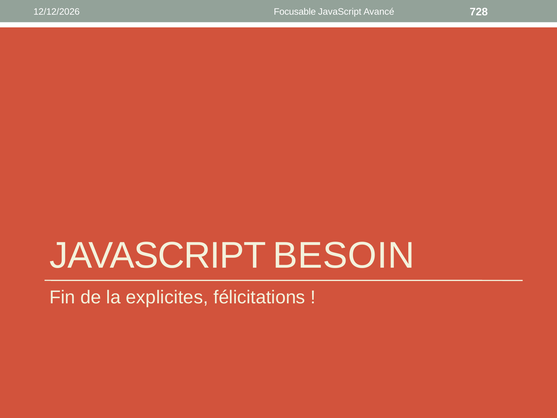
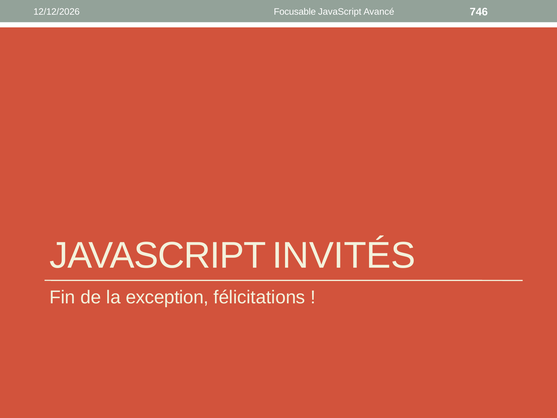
728: 728 -> 746
BESOIN: BESOIN -> INVITÉS
explicites: explicites -> exception
